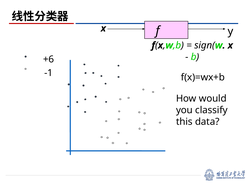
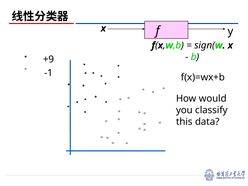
+6: +6 -> +9
